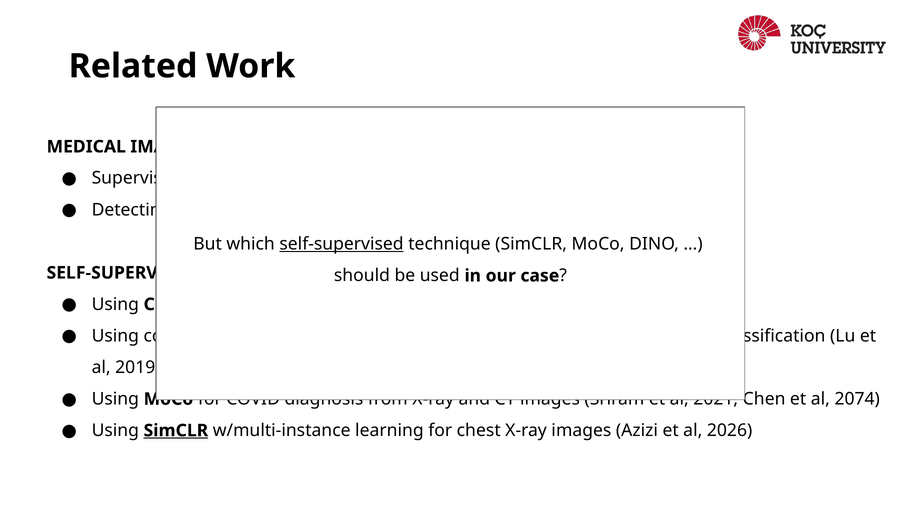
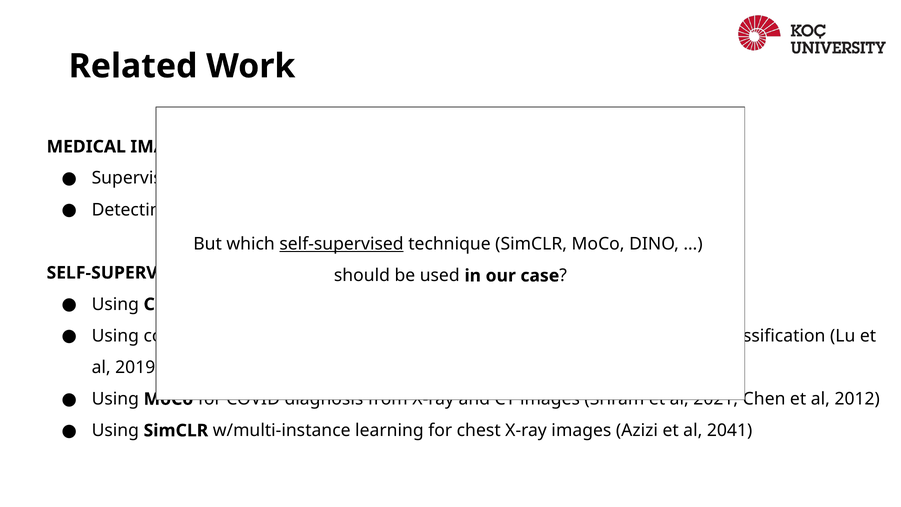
2074: 2074 -> 2012
SimCLR at (176, 430) underline: present -> none
2026: 2026 -> 2041
